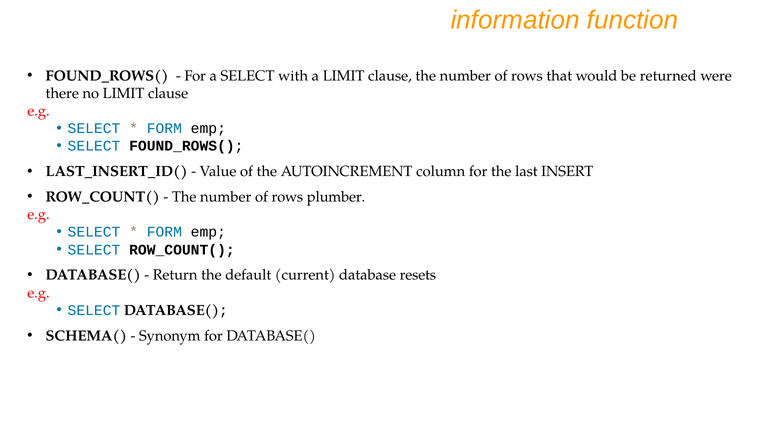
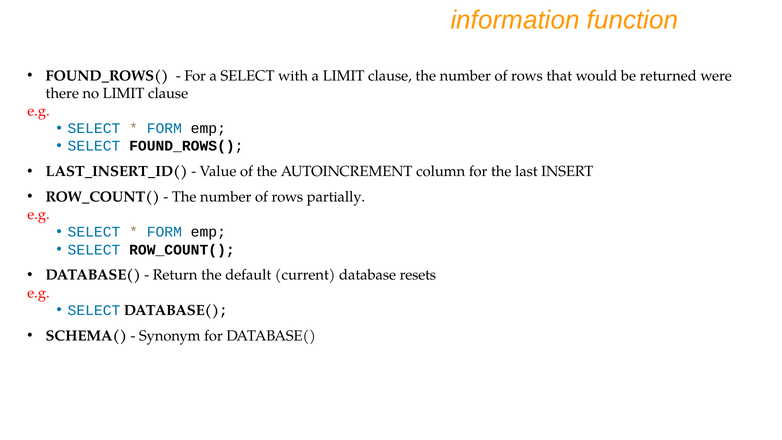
plumber: plumber -> partially
